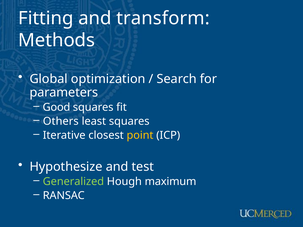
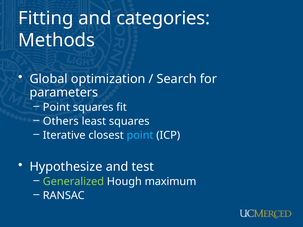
transform: transform -> categories
Good at (56, 108): Good -> Point
point at (140, 135) colour: yellow -> light blue
